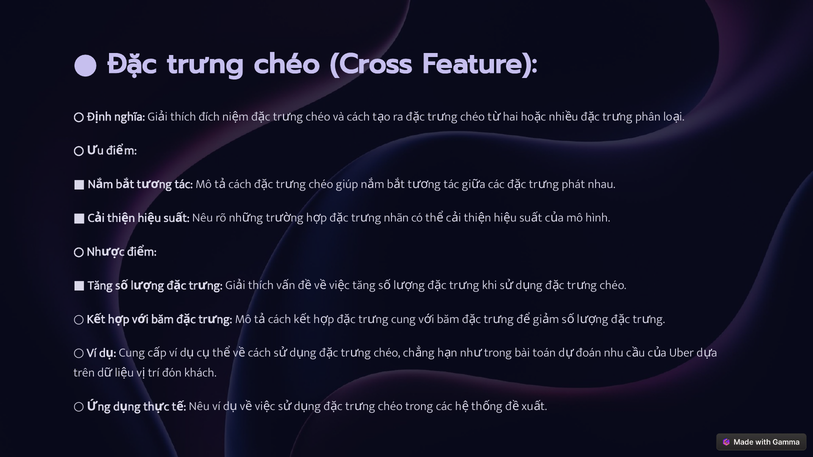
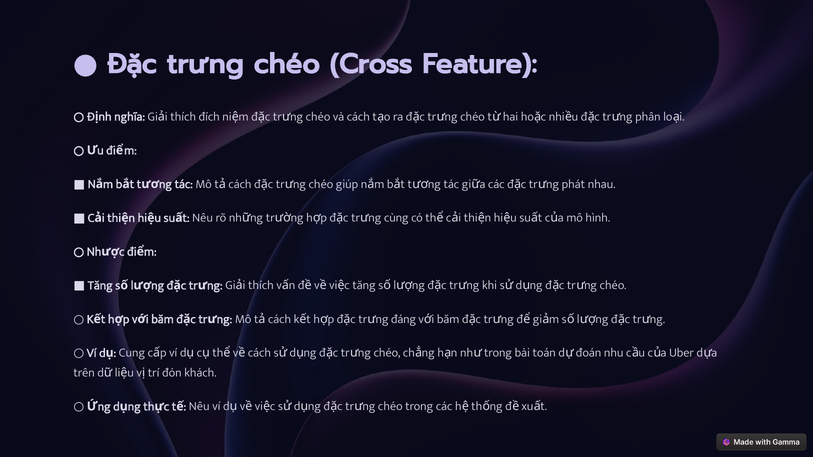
nhãn: nhãn -> cùng
cung at (404, 319): cung -> đáng
